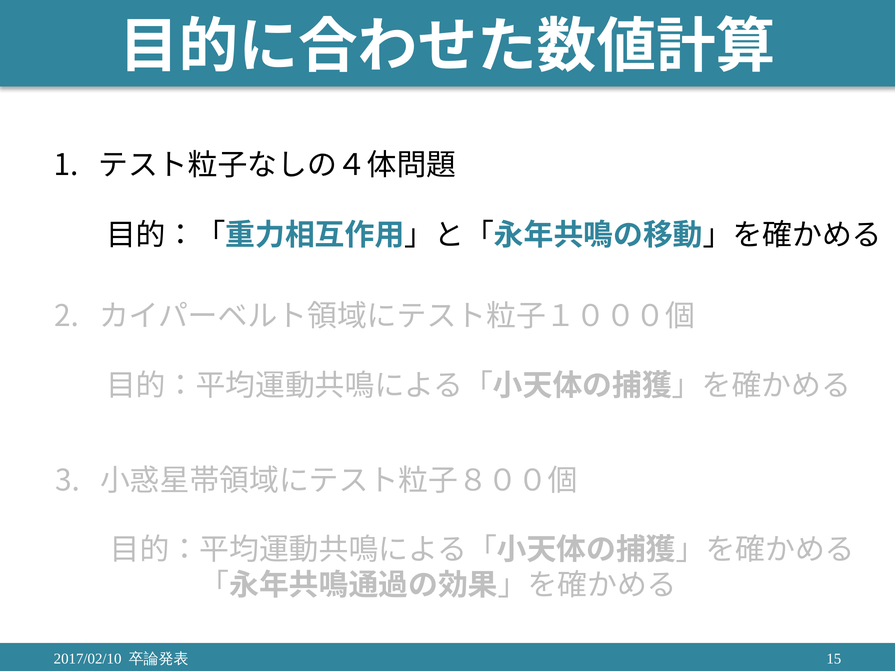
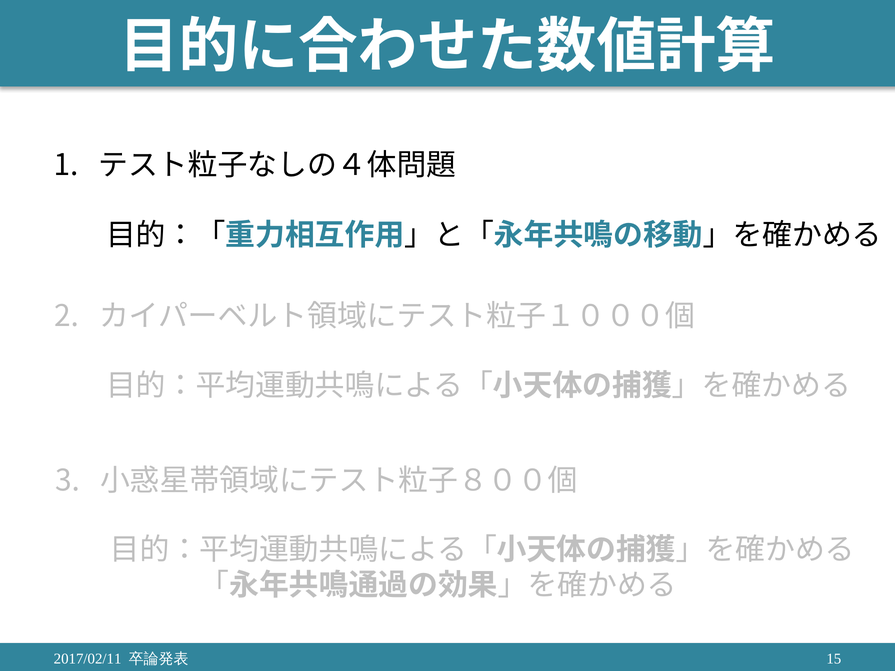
2017/02/10: 2017/02/10 -> 2017/02/11
